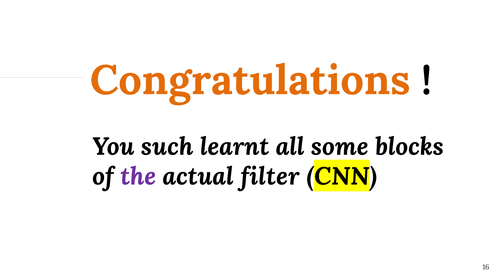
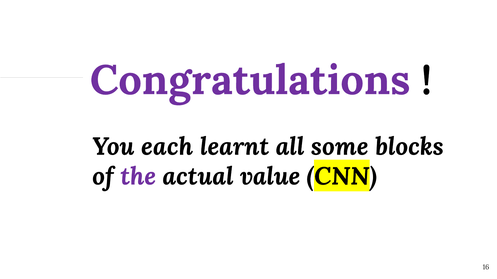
Congratulations colour: orange -> purple
such: such -> each
filter: filter -> value
